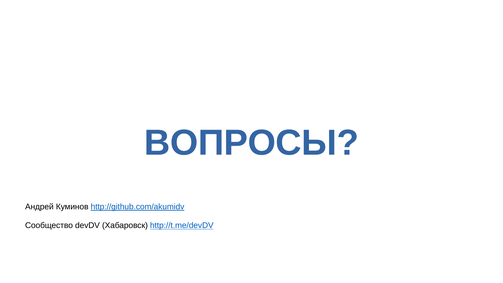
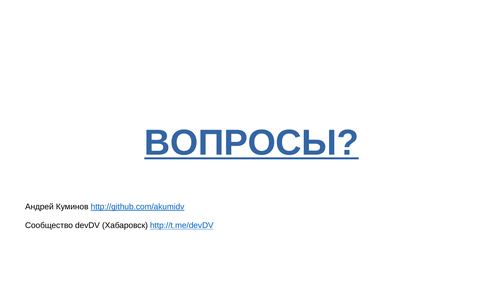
ВОПРОСЫ underline: none -> present
